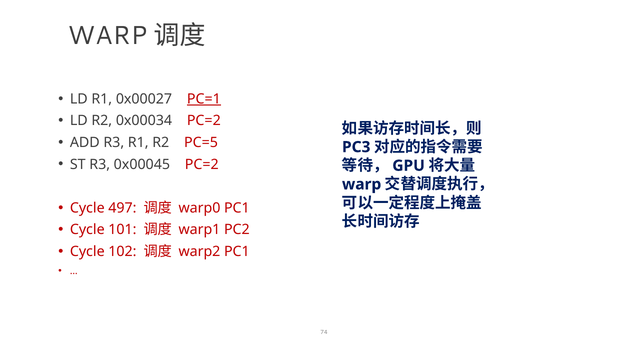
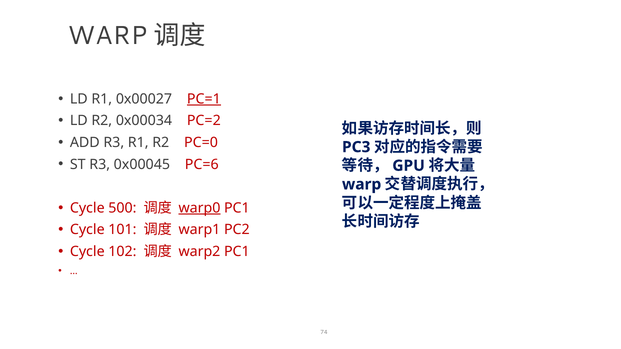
PC=5: PC=5 -> PC=0
0x00045 PC=2: PC=2 -> PC=6
497: 497 -> 500
warp0 underline: none -> present
